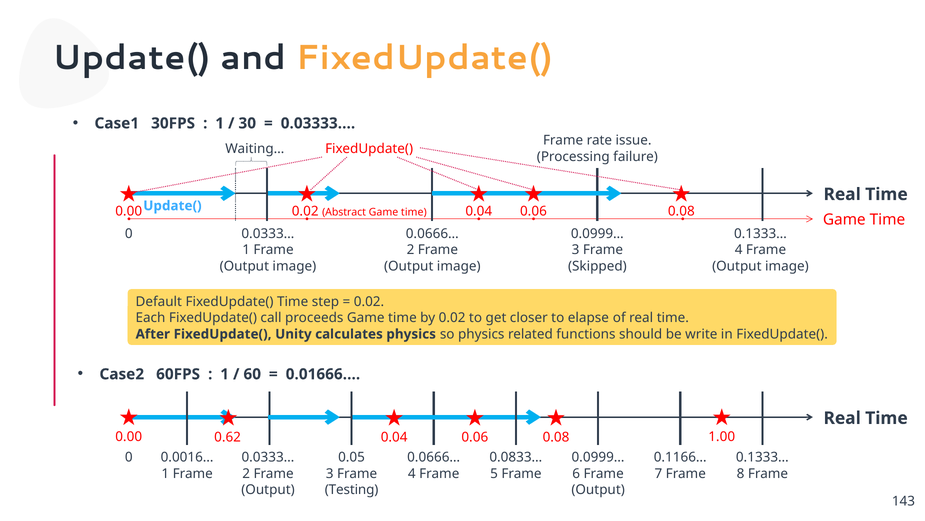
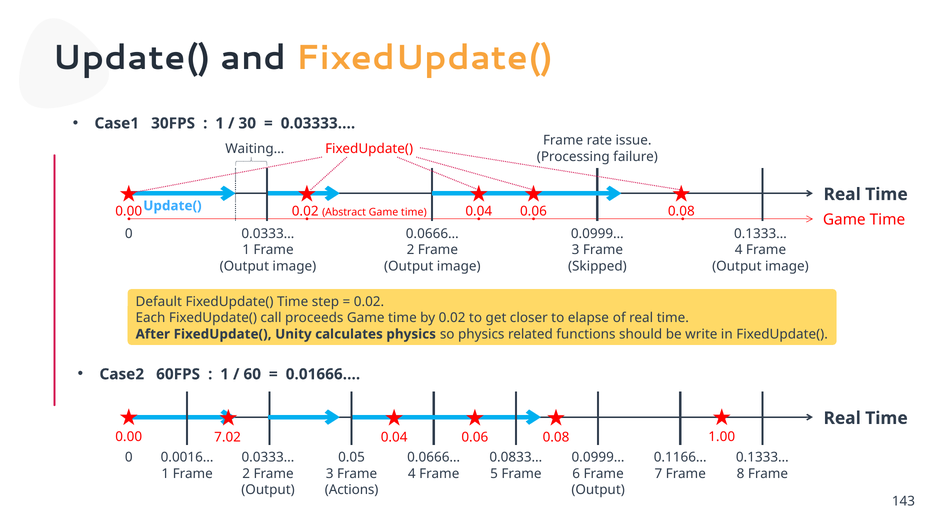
0.62: 0.62 -> 7.02
Testing: Testing -> Actions
